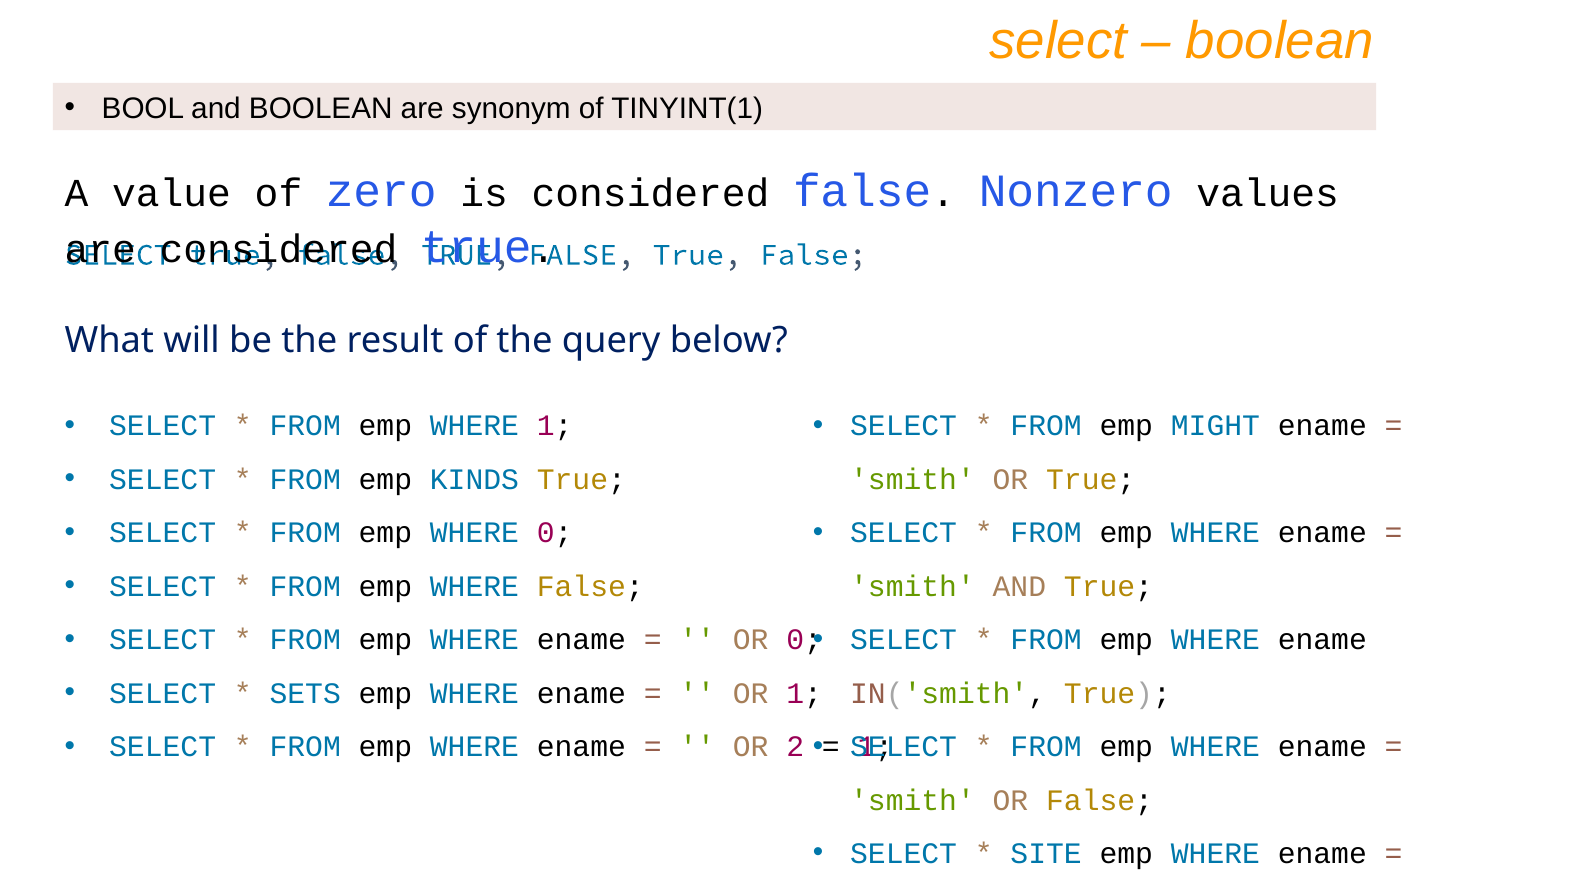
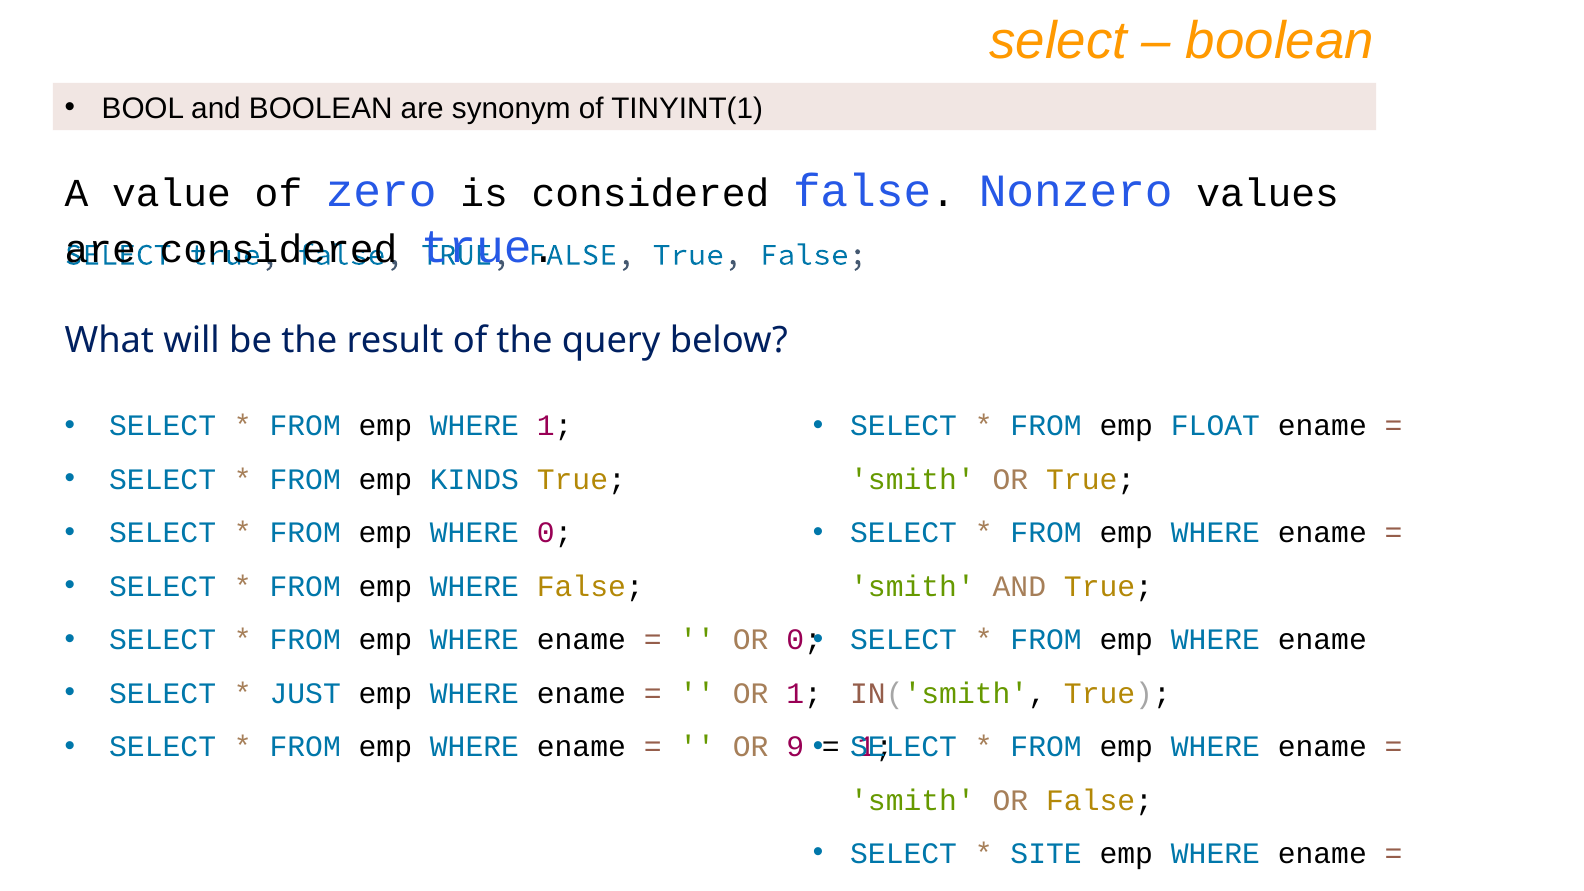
MIGHT: MIGHT -> FLOAT
SETS: SETS -> JUST
2: 2 -> 9
